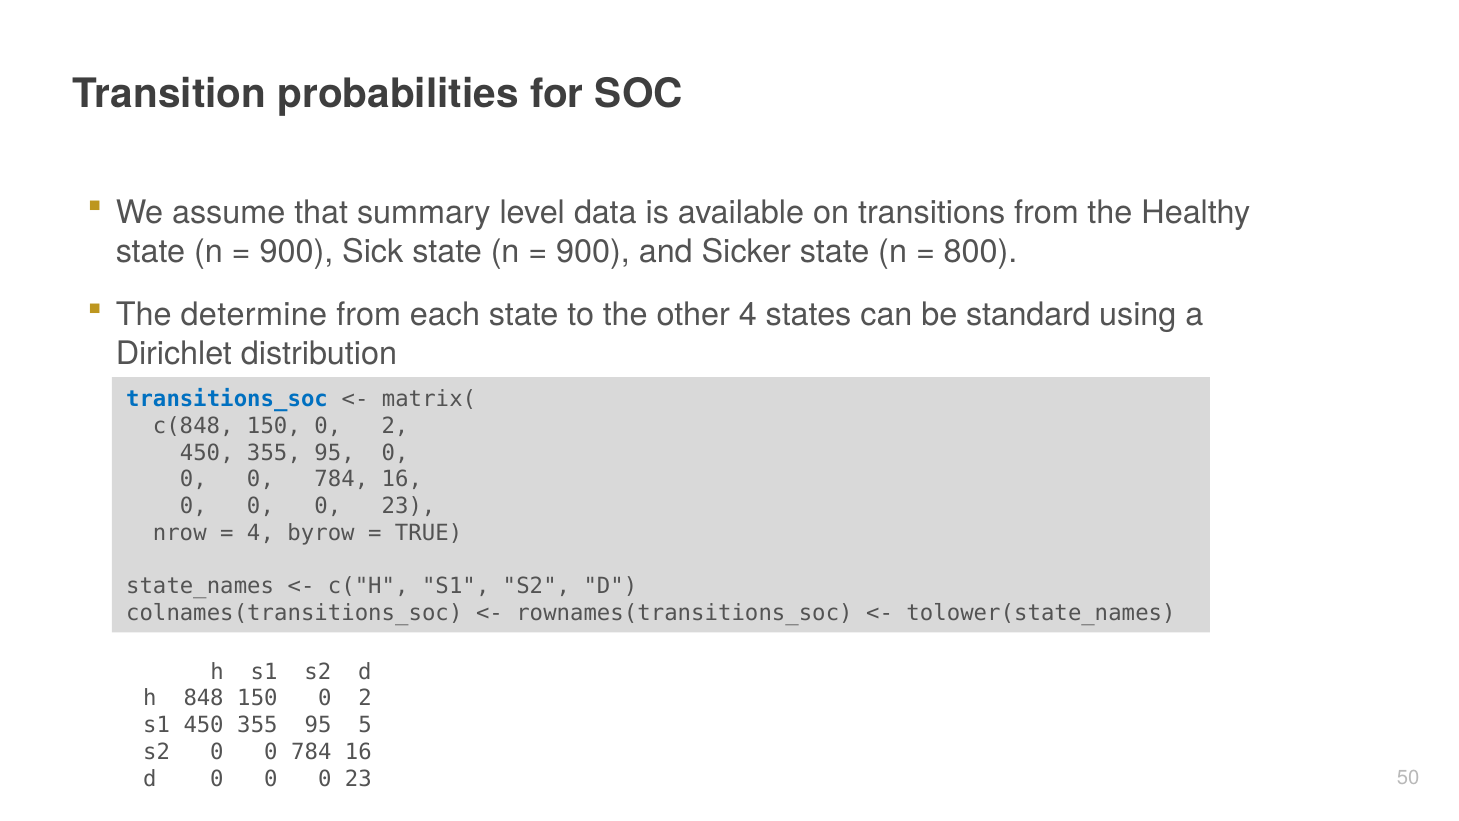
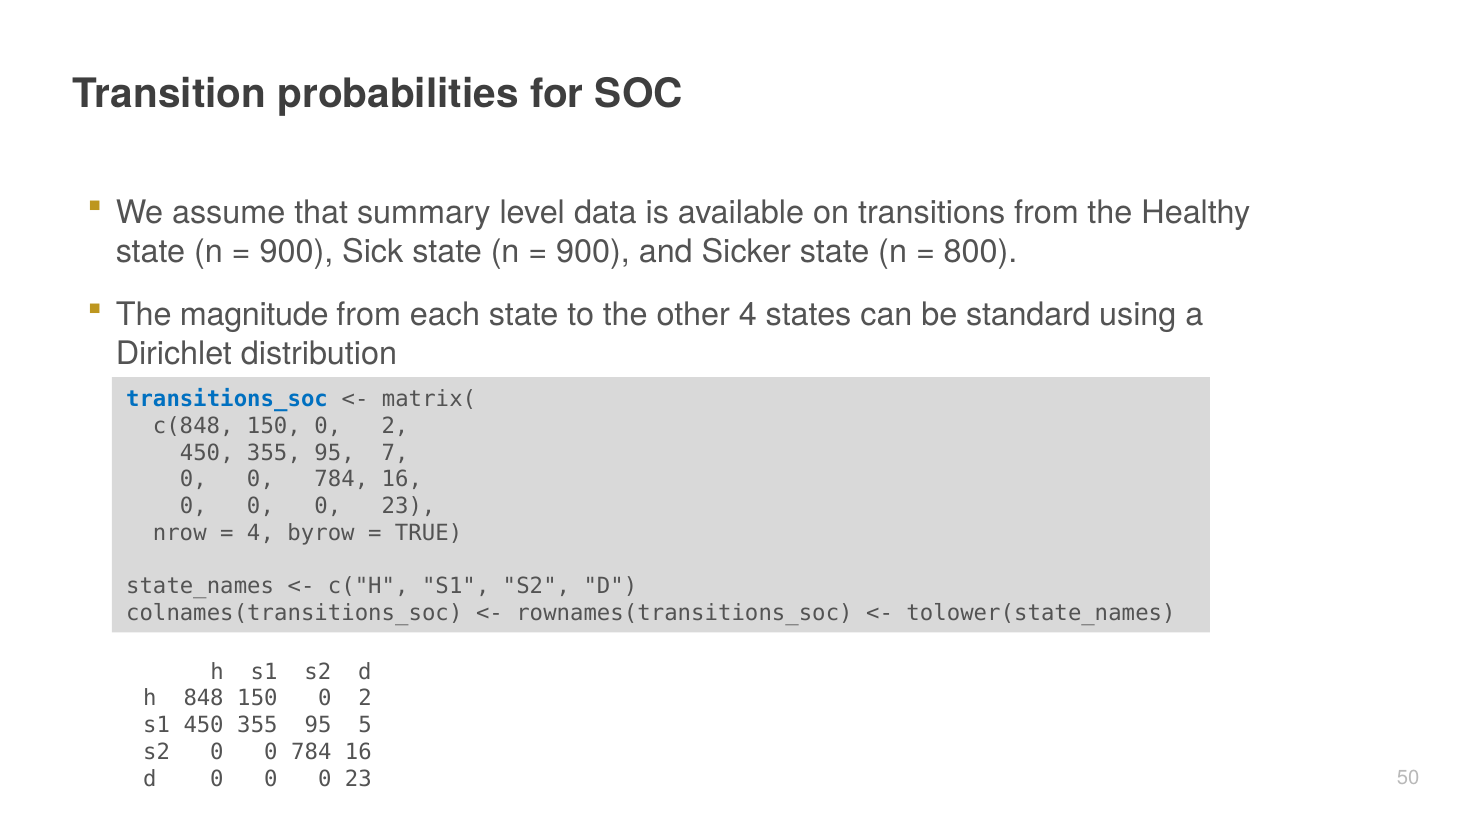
determine: determine -> magnitude
95 0: 0 -> 7
